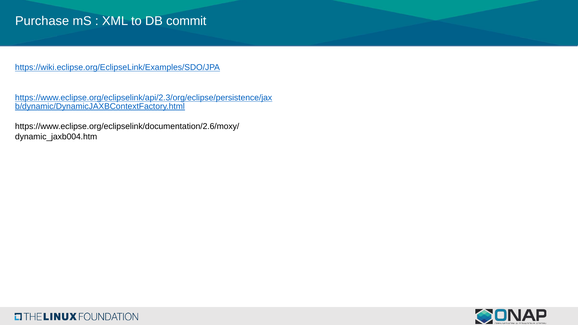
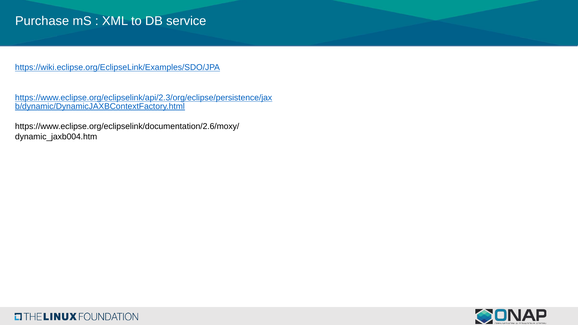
commit: commit -> service
